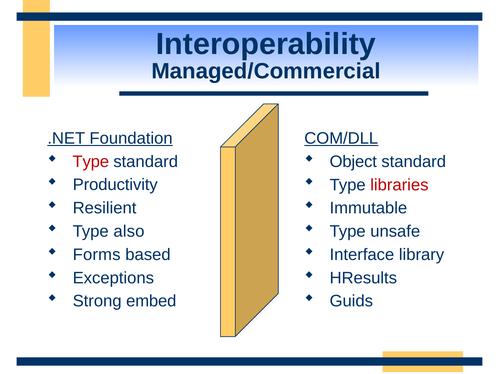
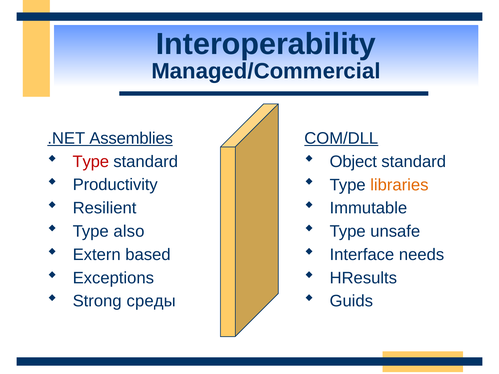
Foundation: Foundation -> Assemblies
libraries colour: red -> orange
Forms: Forms -> Extern
library: library -> needs
embed: embed -> среды
